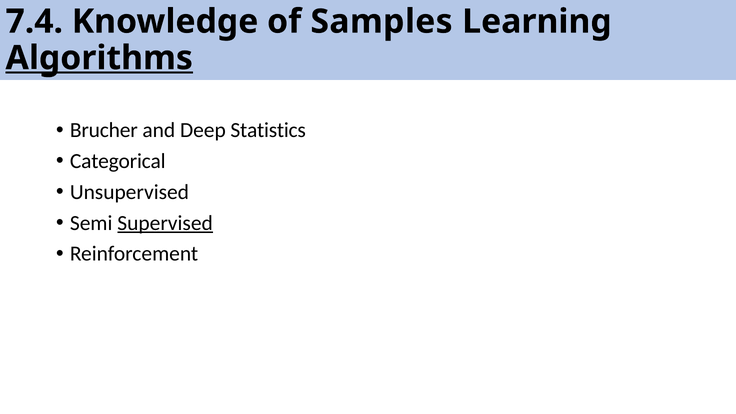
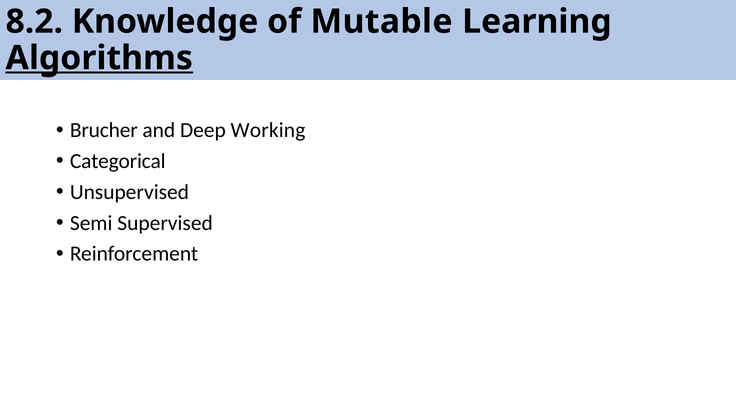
7.4: 7.4 -> 8.2
Samples: Samples -> Mutable
Statistics: Statistics -> Working
Supervised underline: present -> none
